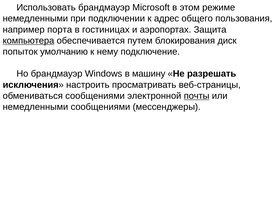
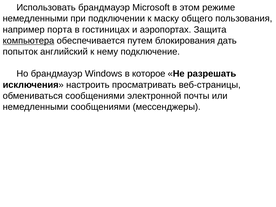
адрес: адрес -> маску
диск: диск -> дать
умолчанию: умолчанию -> английский
машину: машину -> которое
почты underline: present -> none
